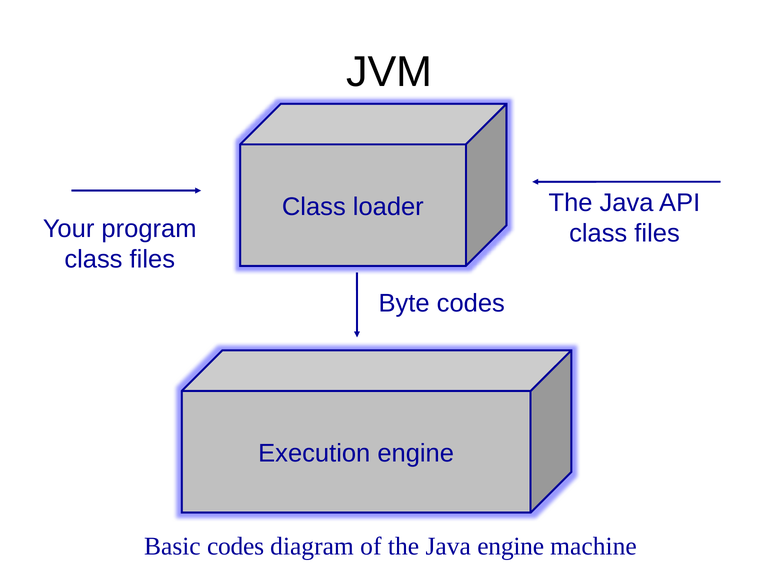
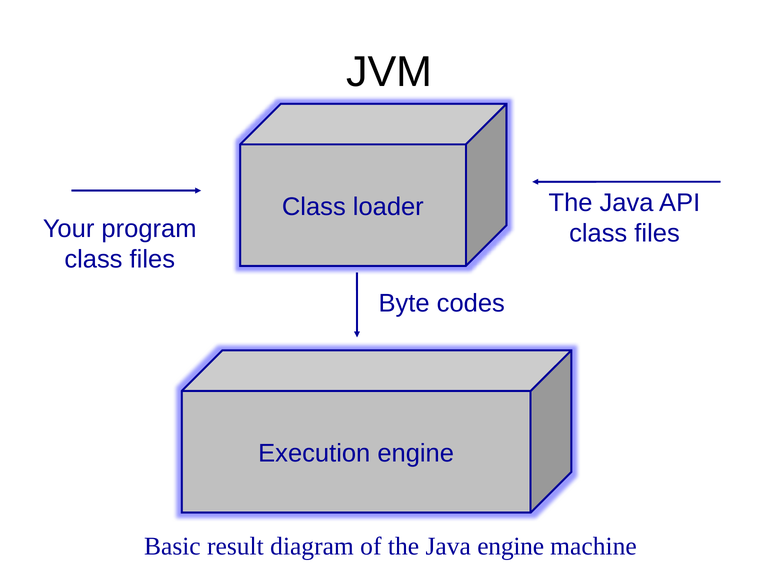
Basic codes: codes -> result
